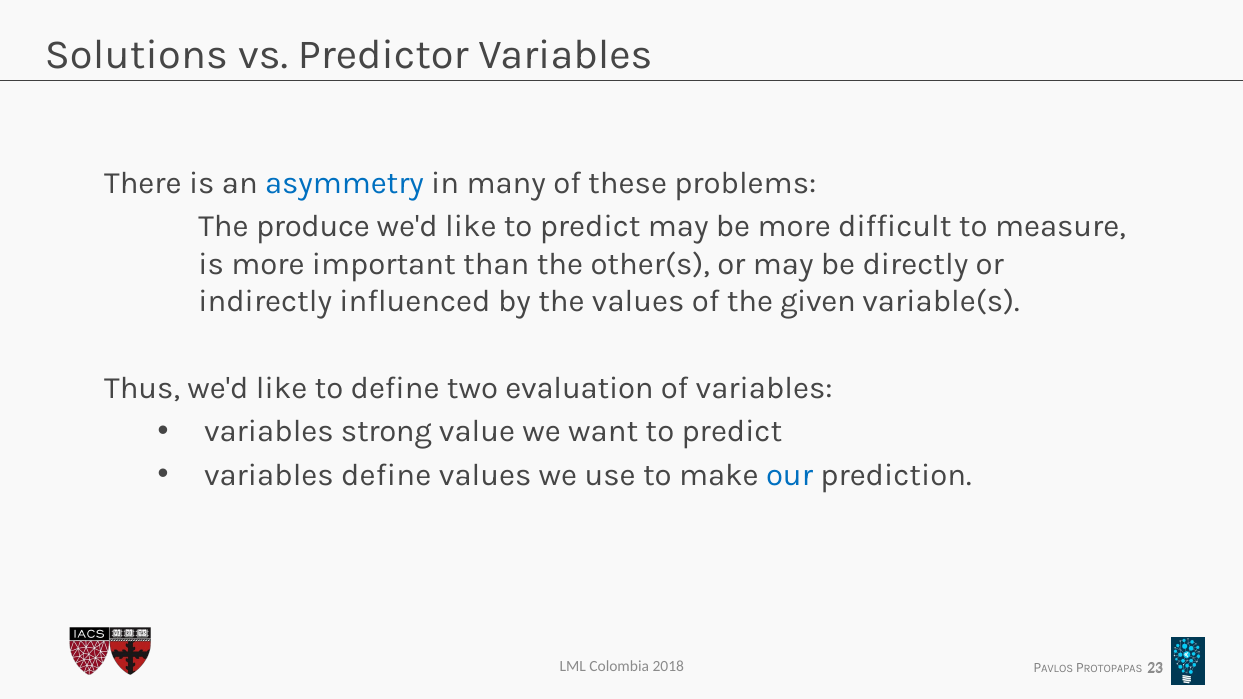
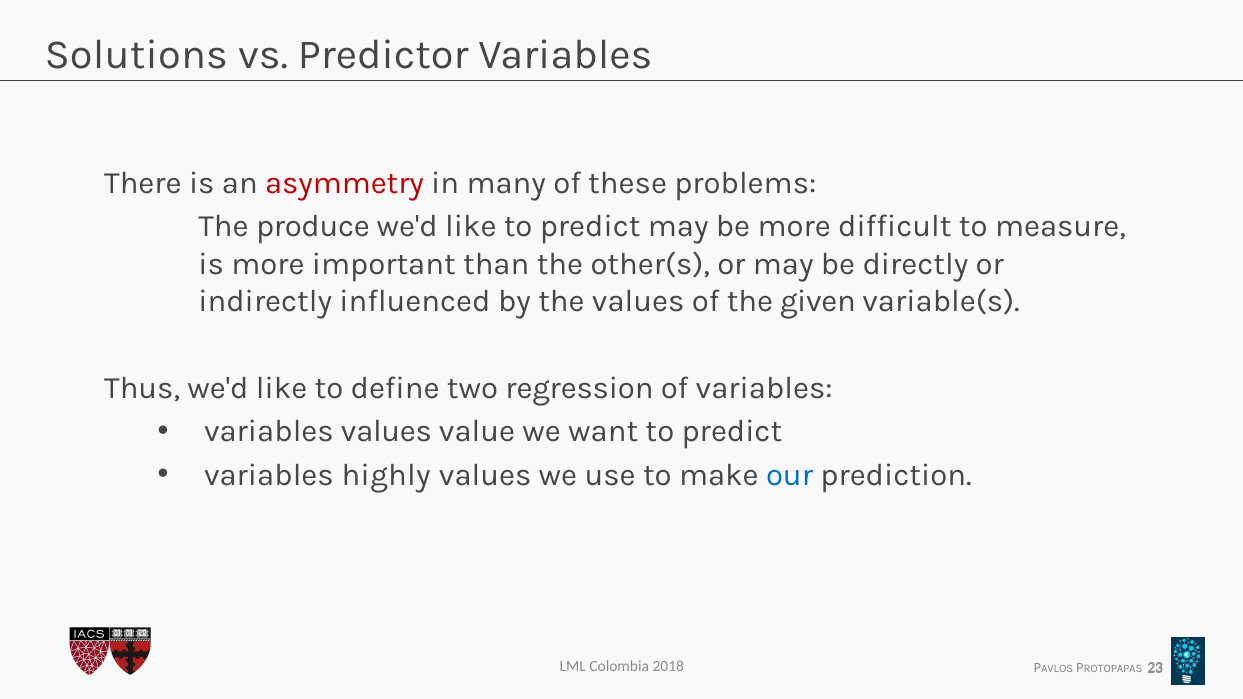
asymmetry colour: blue -> red
evaluation: evaluation -> regression
variables strong: strong -> values
variables define: define -> highly
